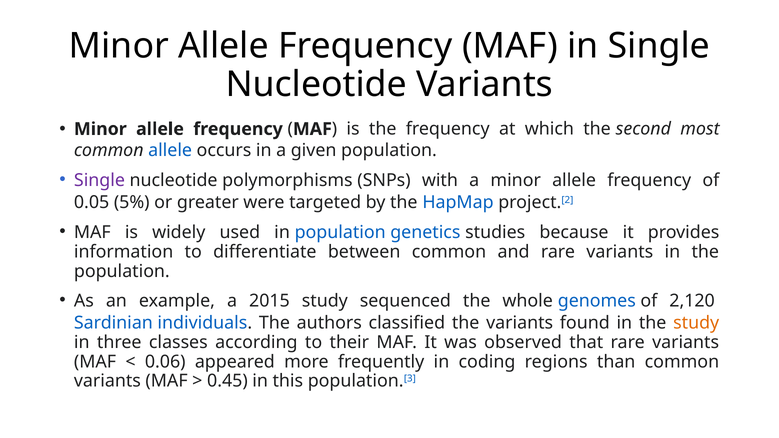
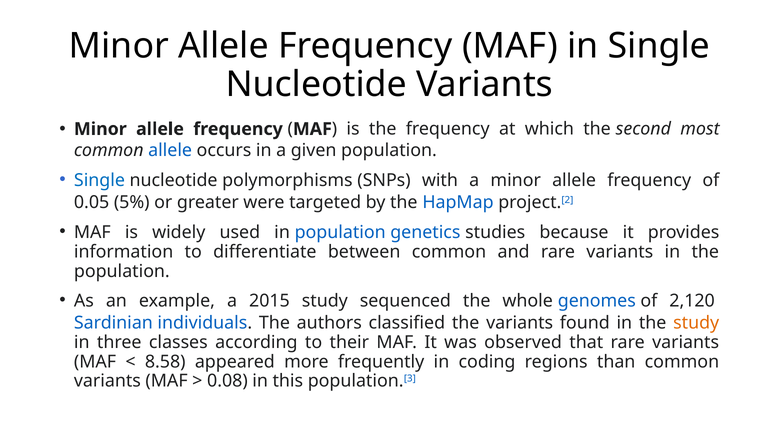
Single at (99, 180) colour: purple -> blue
0.06: 0.06 -> 8.58
0.45: 0.45 -> 0.08
